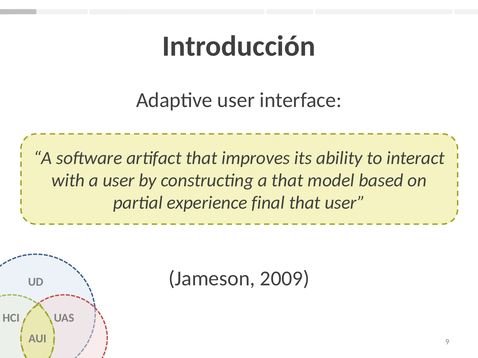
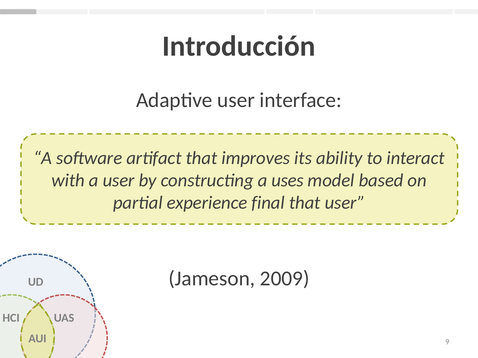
a that: that -> uses
